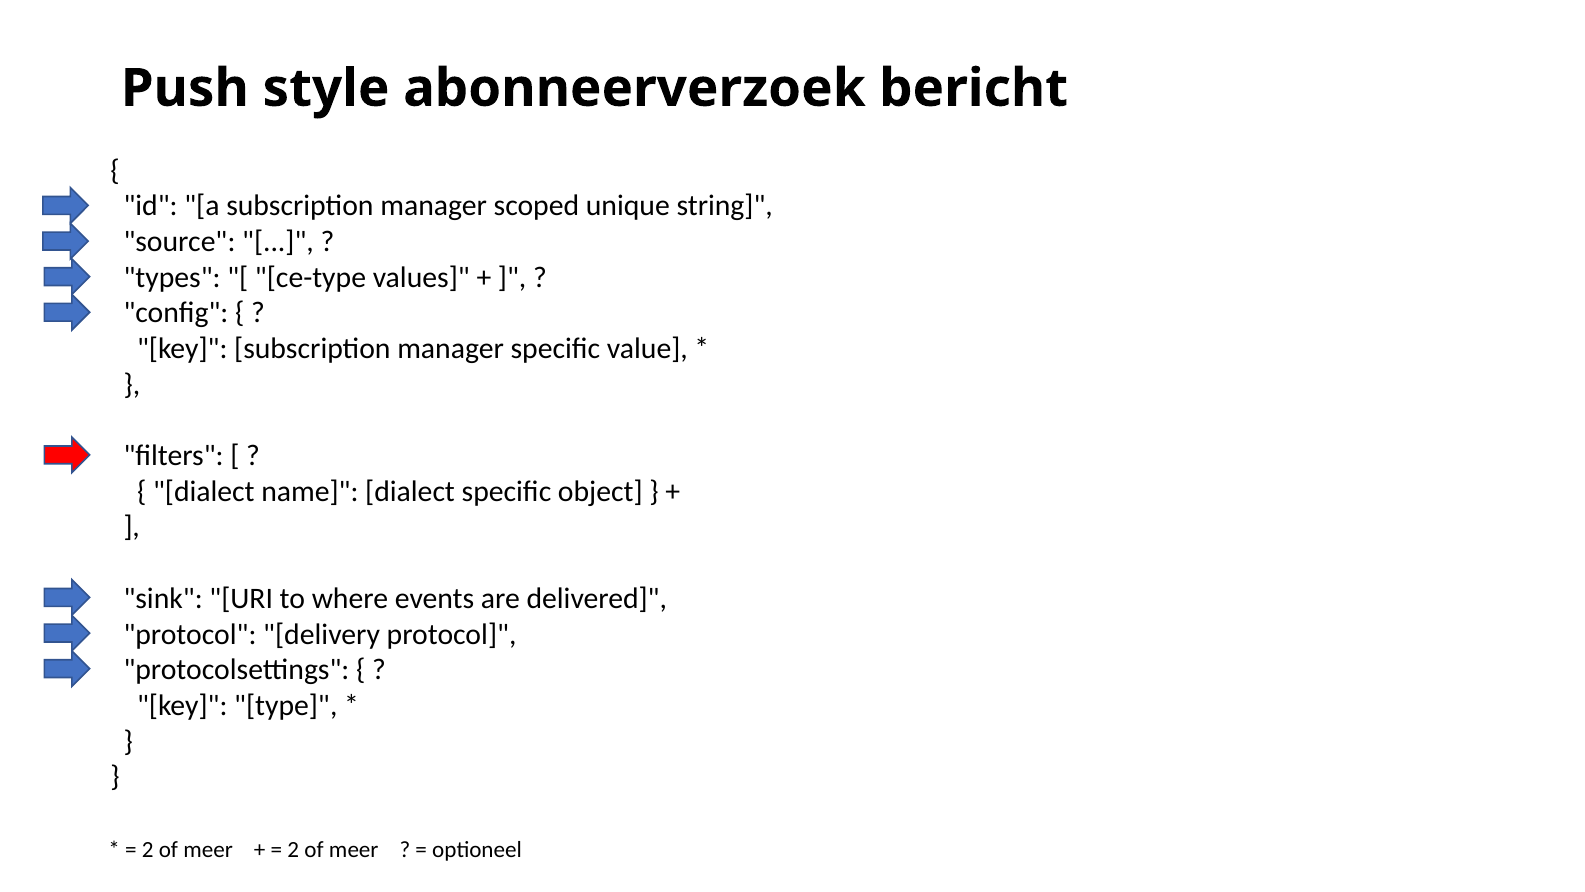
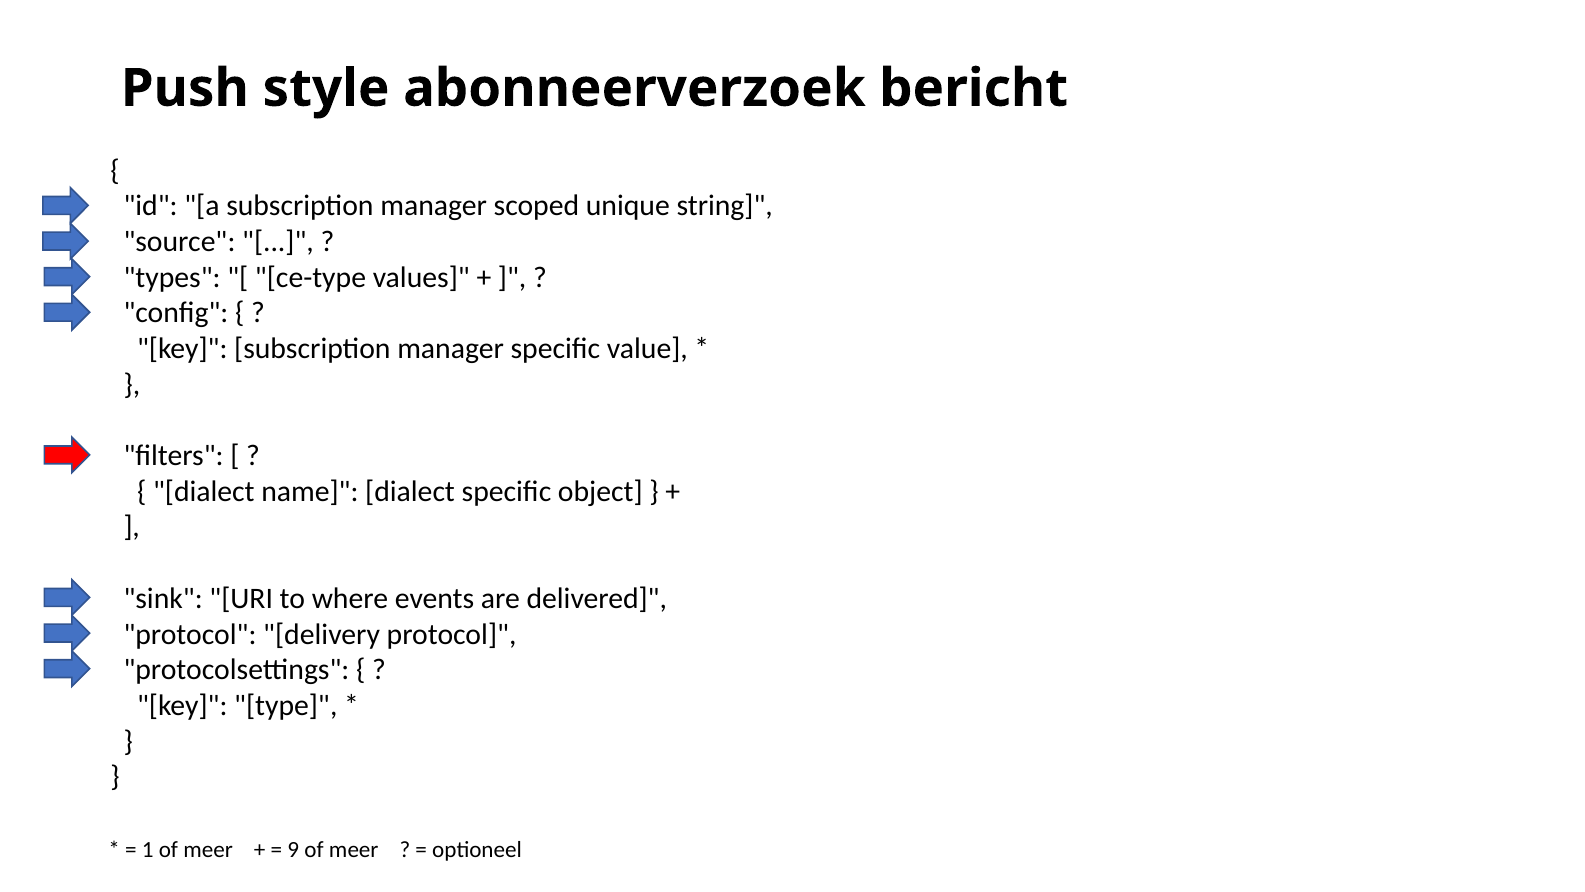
2 at (148, 850): 2 -> 1
2 at (293, 850): 2 -> 9
